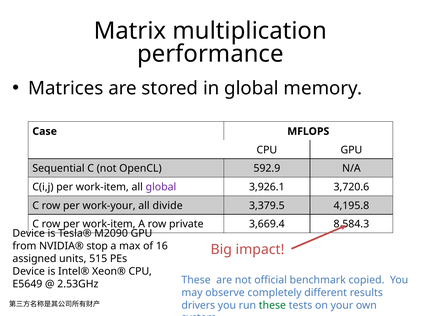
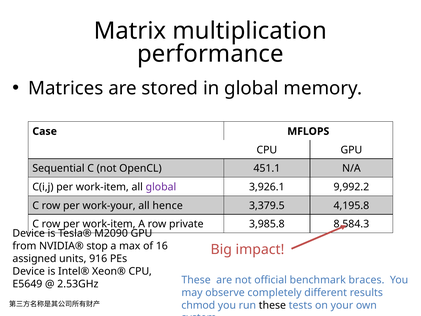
592.9: 592.9 -> 451.1
3,720.6: 3,720.6 -> 9,992.2
divide: divide -> hence
3,669.4: 3,669.4 -> 3,985.8
515: 515 -> 916
copied: copied -> braces
drivers: drivers -> chmod
these at (272, 305) colour: green -> black
